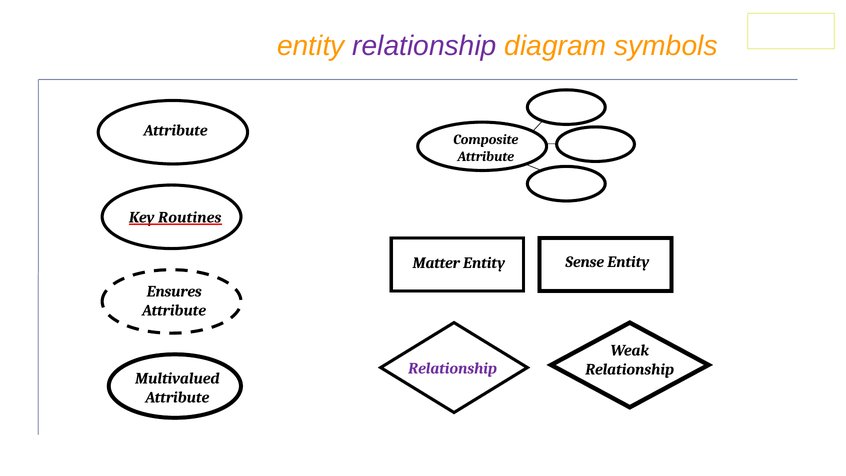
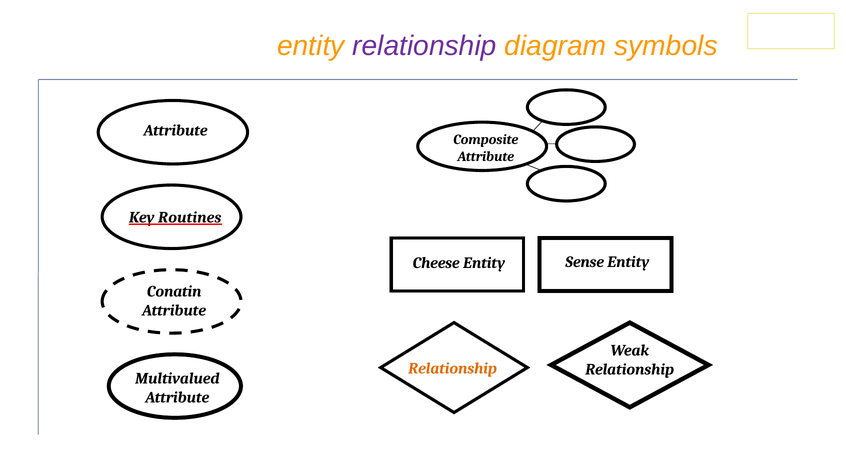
Matter: Matter -> Cheese
Ensures: Ensures -> Conatin
Relationship at (453, 368) colour: purple -> orange
